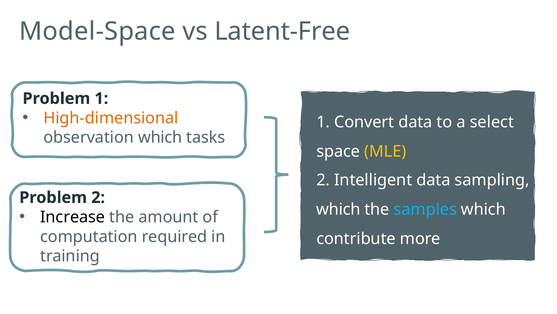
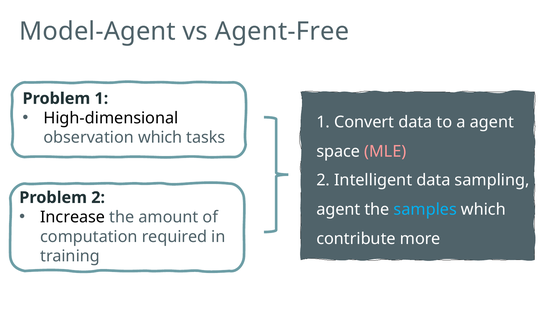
Model-Space: Model-Space -> Model-Agent
Latent-Free: Latent-Free -> Agent-Free
High-dimensional colour: orange -> black
a select: select -> agent
MLE colour: yellow -> pink
which at (338, 209): which -> agent
